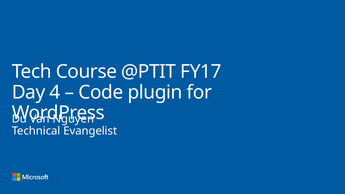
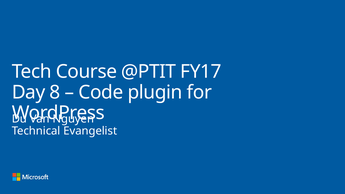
4: 4 -> 8
